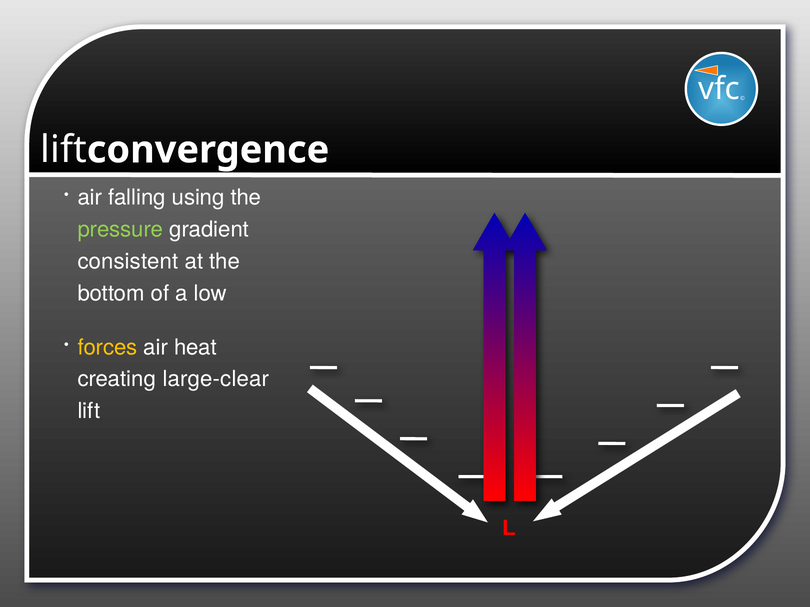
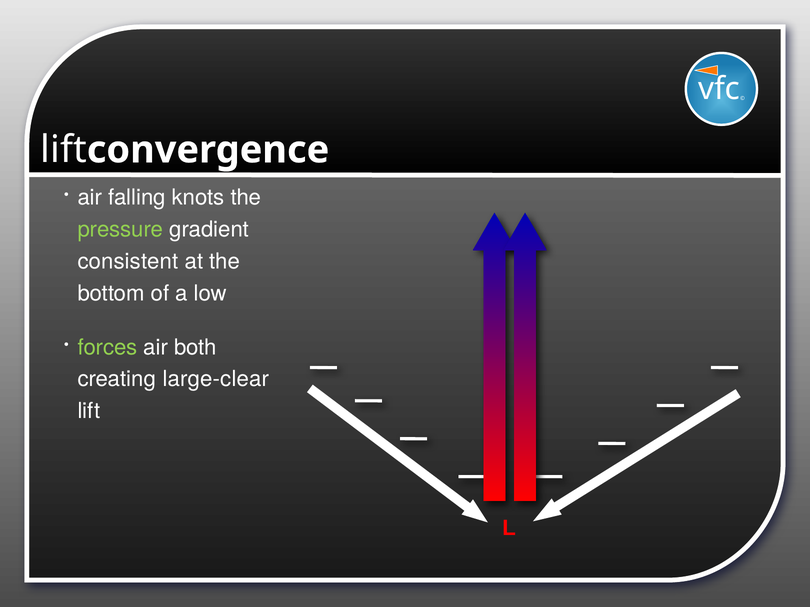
using: using -> knots
forces colour: yellow -> light green
heat: heat -> both
